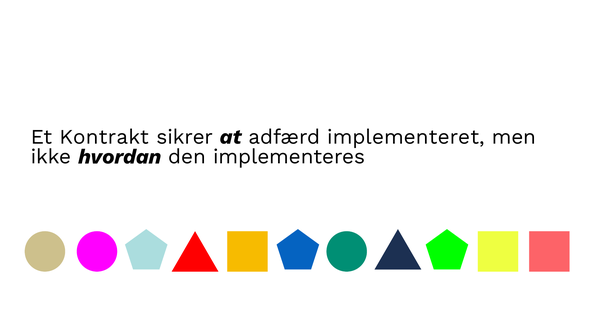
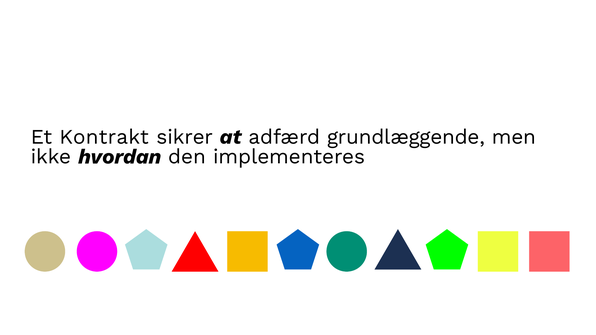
implementeret: implementeret -> grundlæggende
